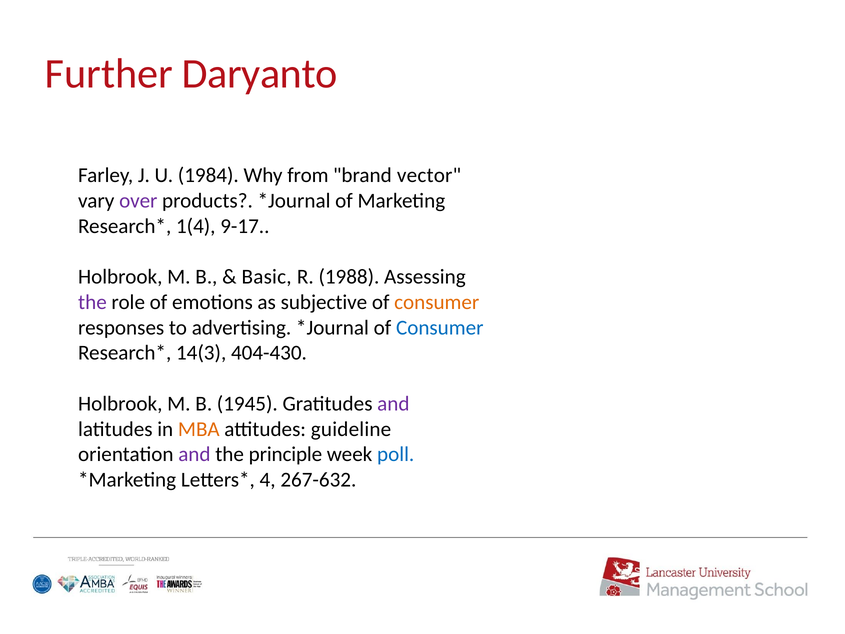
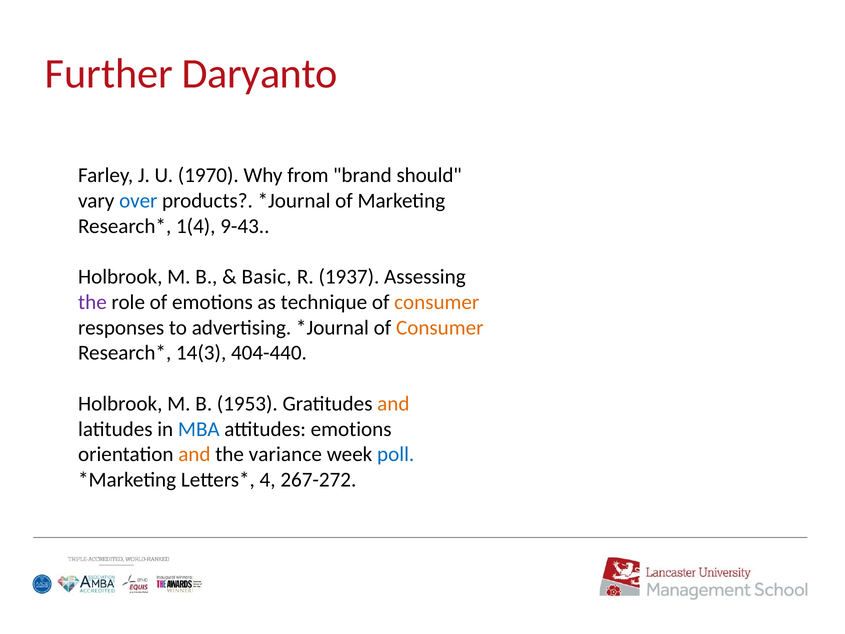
1984: 1984 -> 1970
vector: vector -> should
over colour: purple -> blue
9-17: 9-17 -> 9-43
1988: 1988 -> 1937
subjective: subjective -> technique
Consumer at (440, 328) colour: blue -> orange
404-430: 404-430 -> 404-440
1945: 1945 -> 1953
and at (393, 404) colour: purple -> orange
MBA colour: orange -> blue
attitudes guideline: guideline -> emotions
and at (194, 454) colour: purple -> orange
principle: principle -> variance
267-632: 267-632 -> 267-272
